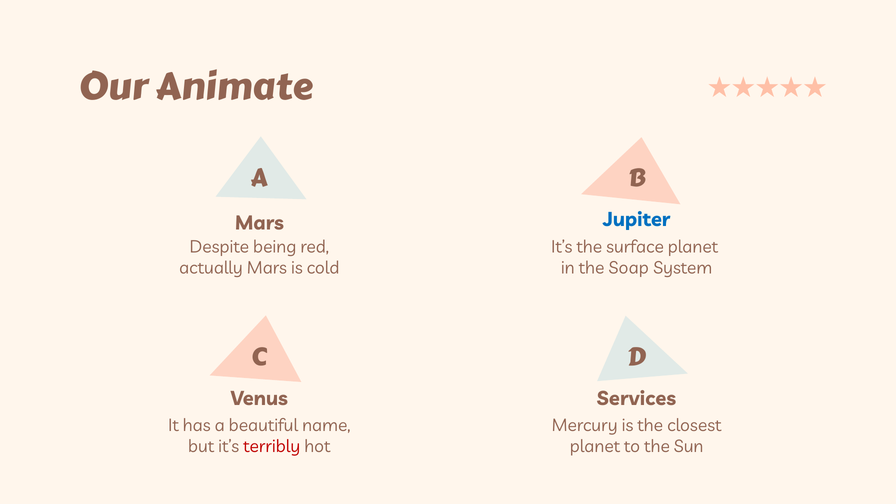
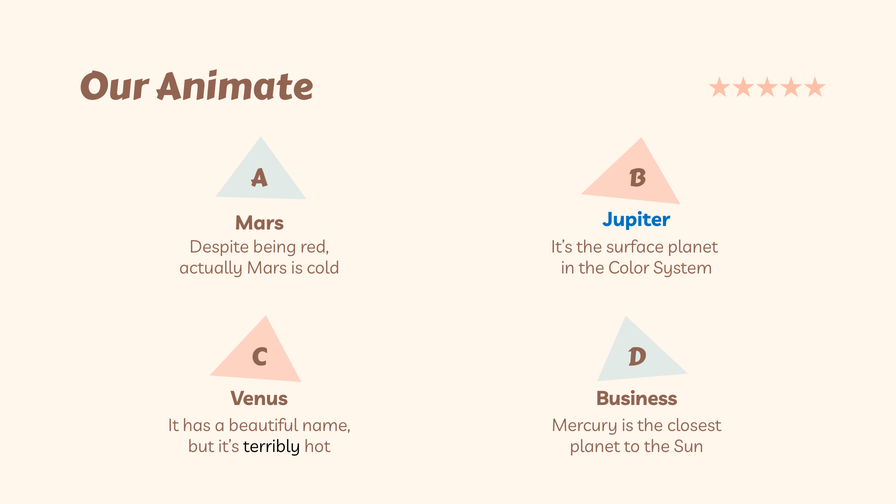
Soap: Soap -> Color
Services: Services -> Business
terribly colour: red -> black
